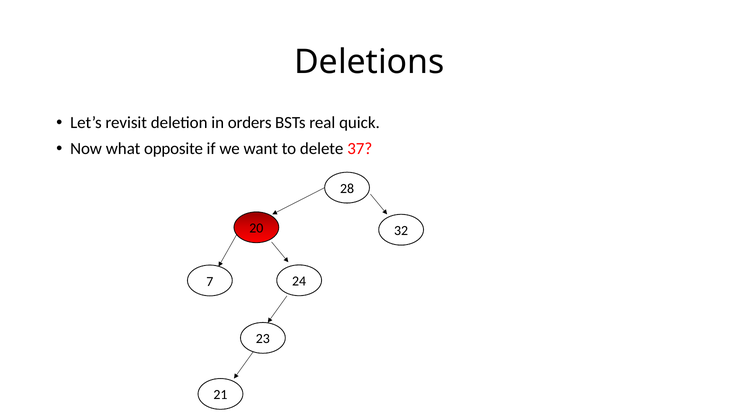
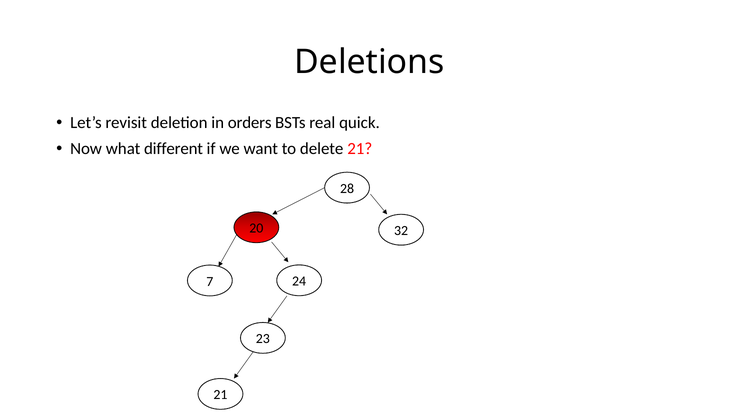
opposite: opposite -> different
delete 37: 37 -> 21
